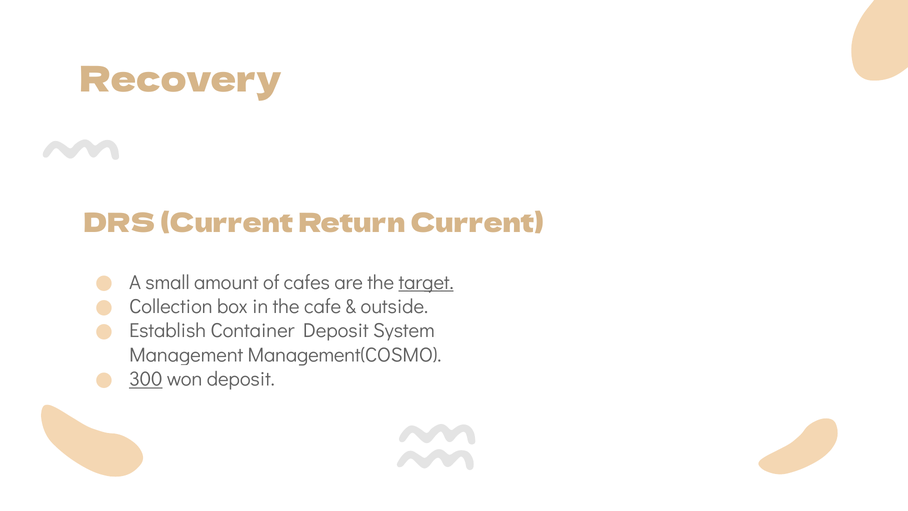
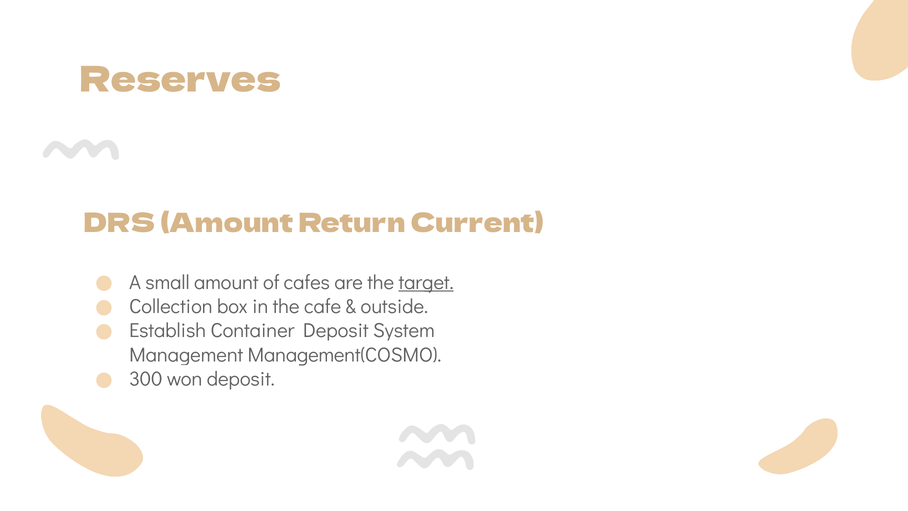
Recovery: Recovery -> Reserves
DRS Current: Current -> Amount
300 underline: present -> none
